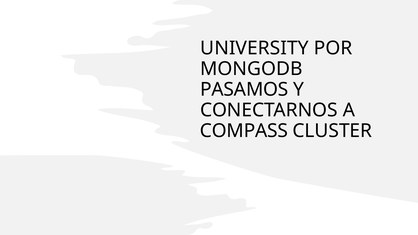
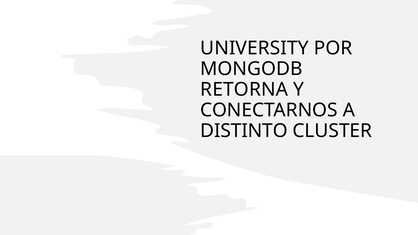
PASAMOS: PASAMOS -> RETORNA
COMPASS: COMPASS -> DISTINTO
